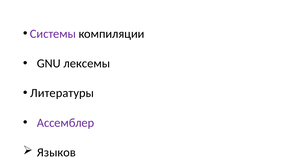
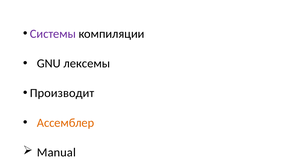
Литературы: Литературы -> Производит
Ассемблер colour: purple -> orange
Языков: Языков -> Manual
